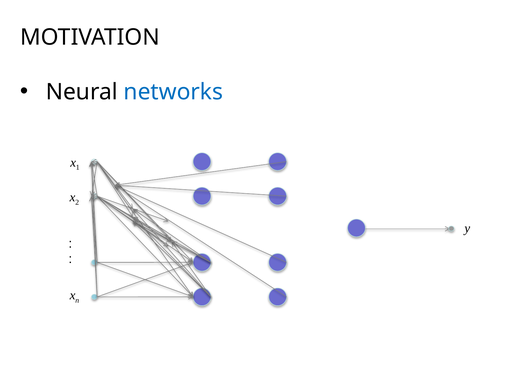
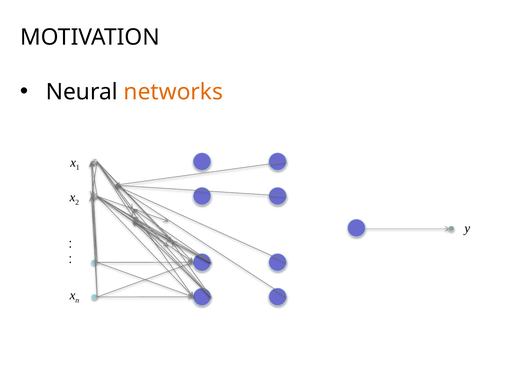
networks colour: blue -> orange
